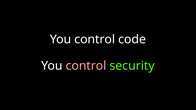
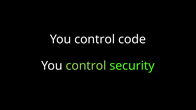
control at (86, 66) colour: pink -> light green
